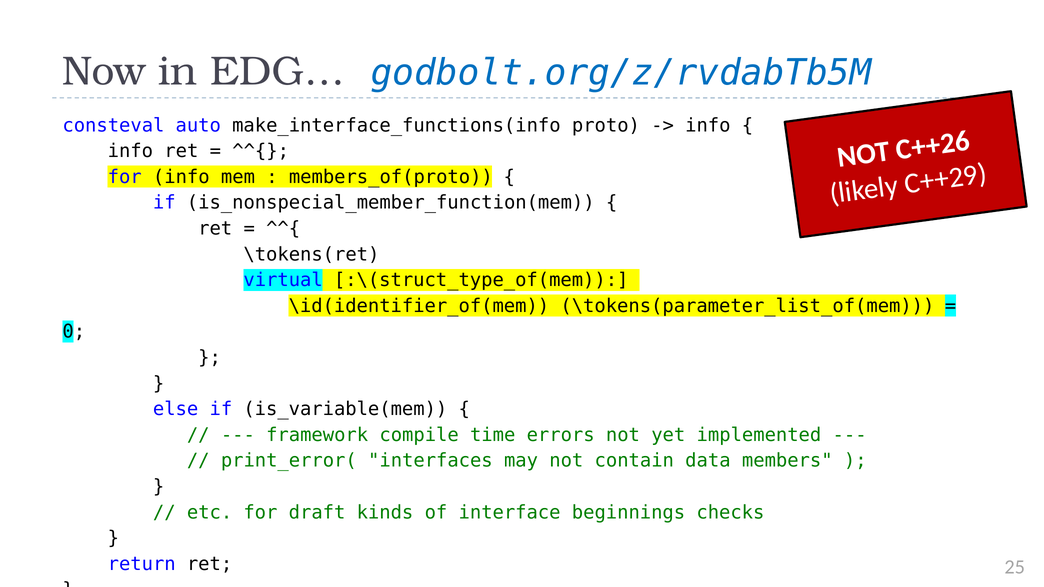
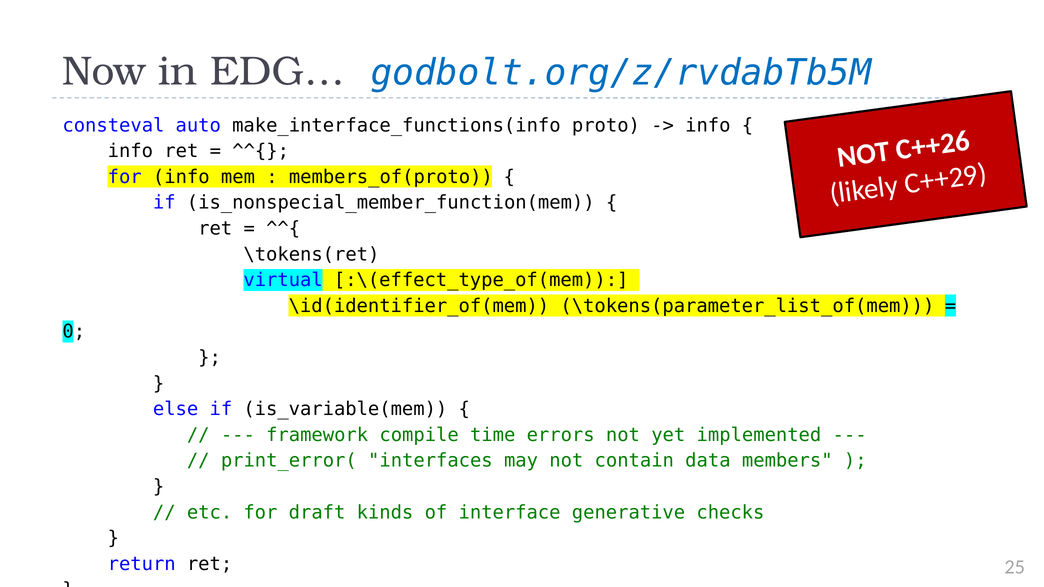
:\(struct_type_of(mem: :\(struct_type_of(mem -> :\(effect_type_of(mem
beginnings: beginnings -> generative
